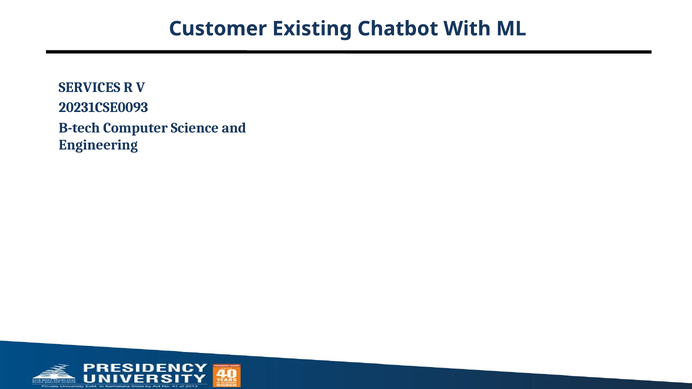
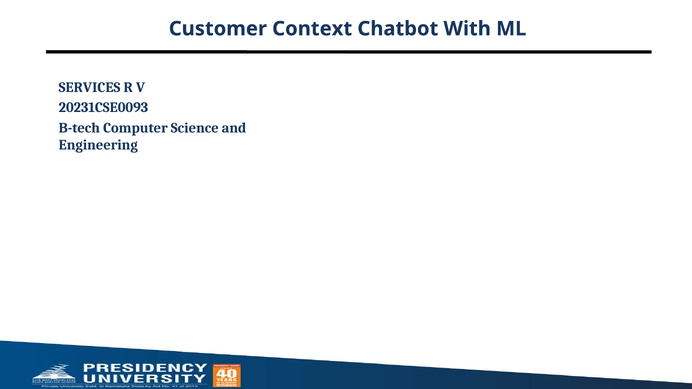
Existing: Existing -> Context
